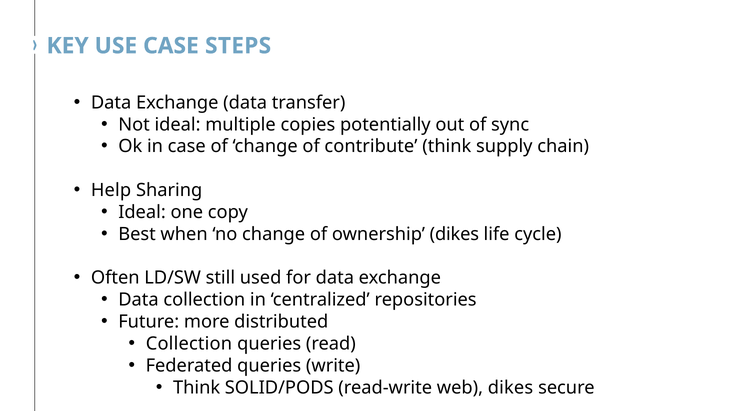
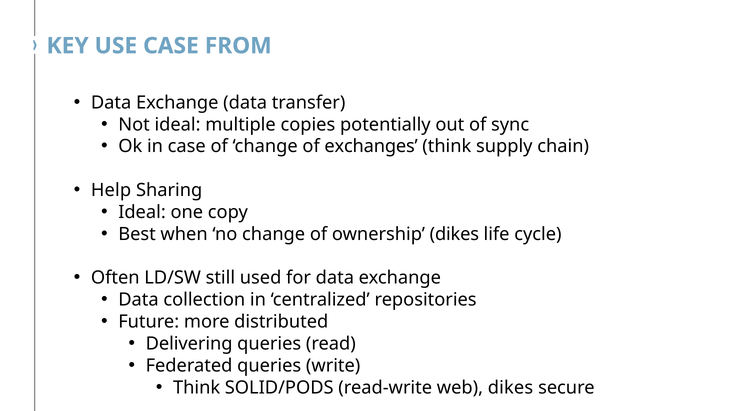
STEPS: STEPS -> FROM
contribute: contribute -> exchanges
Collection at (189, 343): Collection -> Delivering
